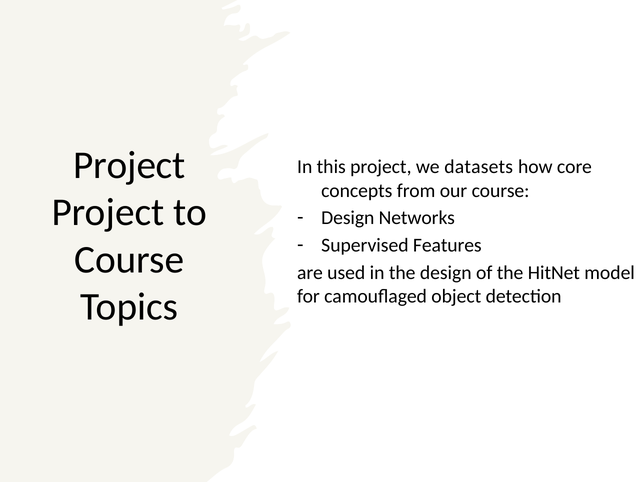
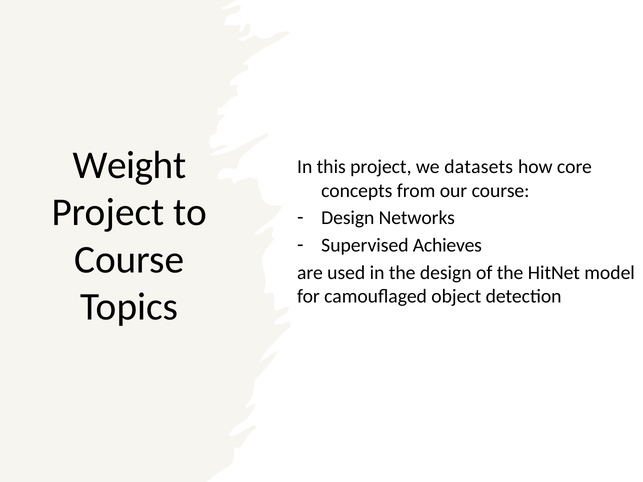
Project at (129, 165): Project -> Weight
Features: Features -> Achieves
